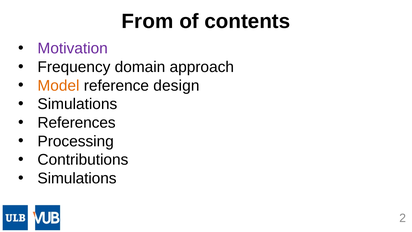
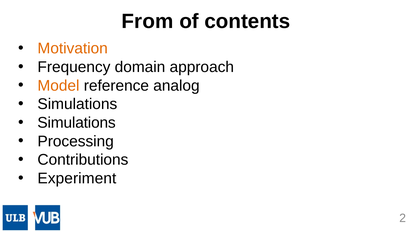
Motivation colour: purple -> orange
design: design -> analog
References at (77, 123): References -> Simulations
Simulations at (77, 178): Simulations -> Experiment
